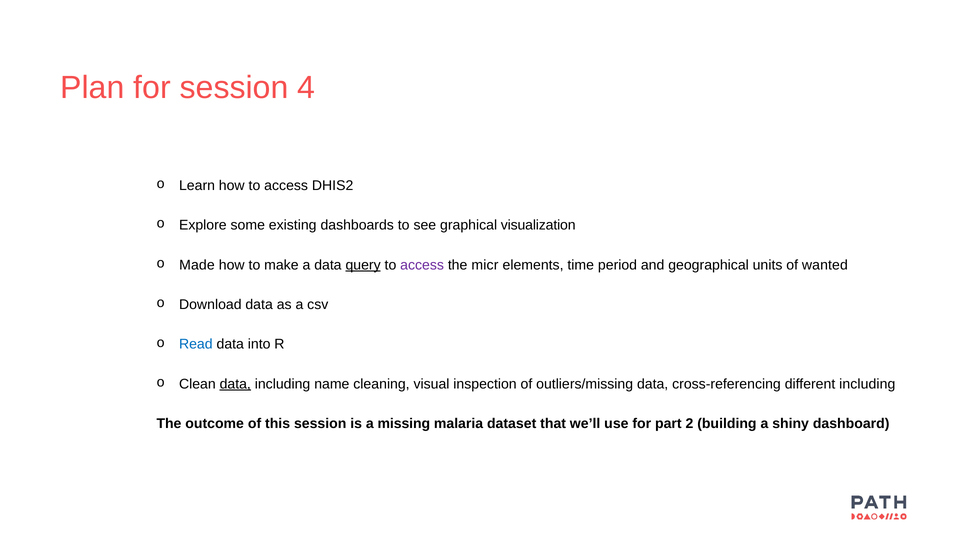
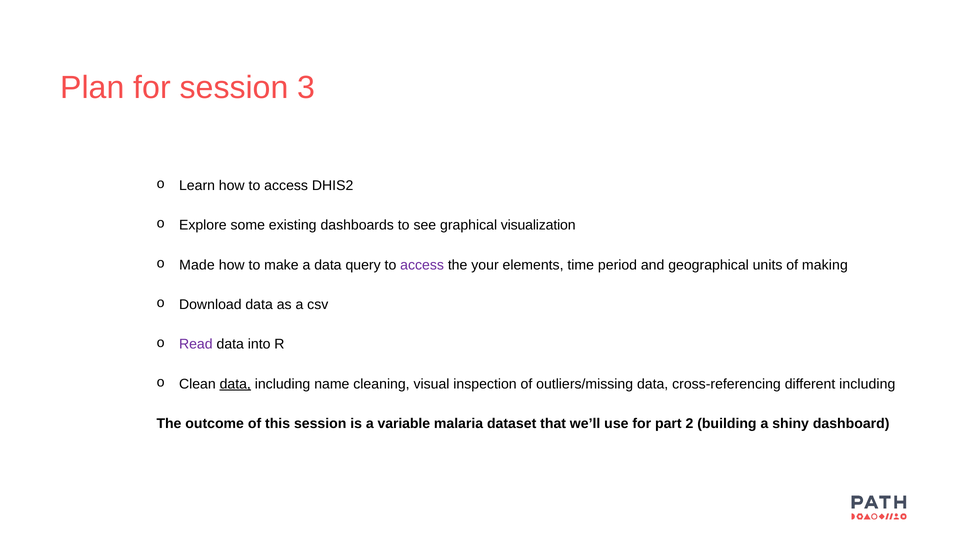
4: 4 -> 3
query underline: present -> none
micr: micr -> your
wanted: wanted -> making
Read colour: blue -> purple
missing: missing -> variable
